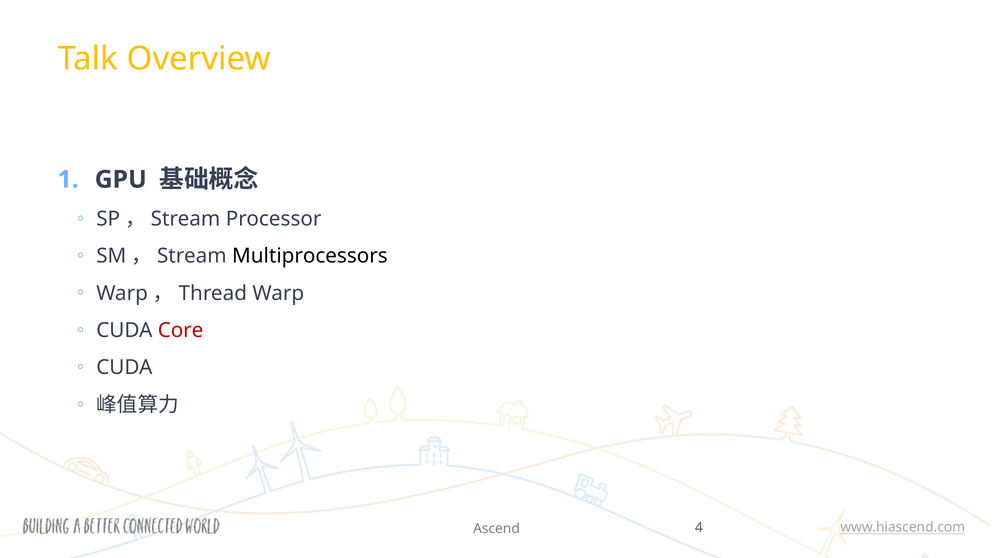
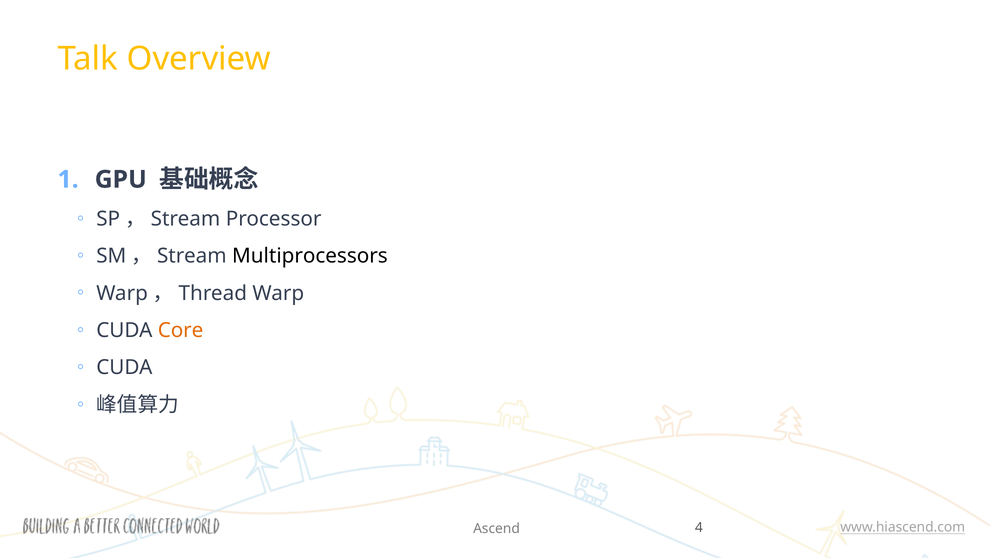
Core colour: red -> orange
